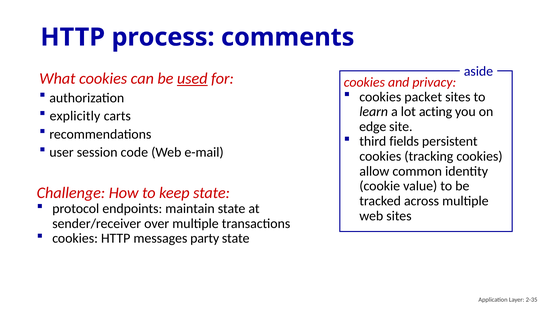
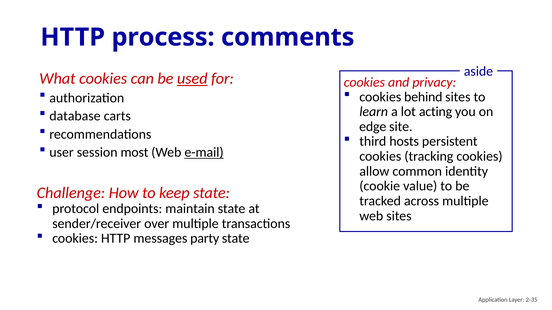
packet: packet -> behind
explicitly: explicitly -> database
fields: fields -> hosts
code: code -> most
e-mail underline: none -> present
